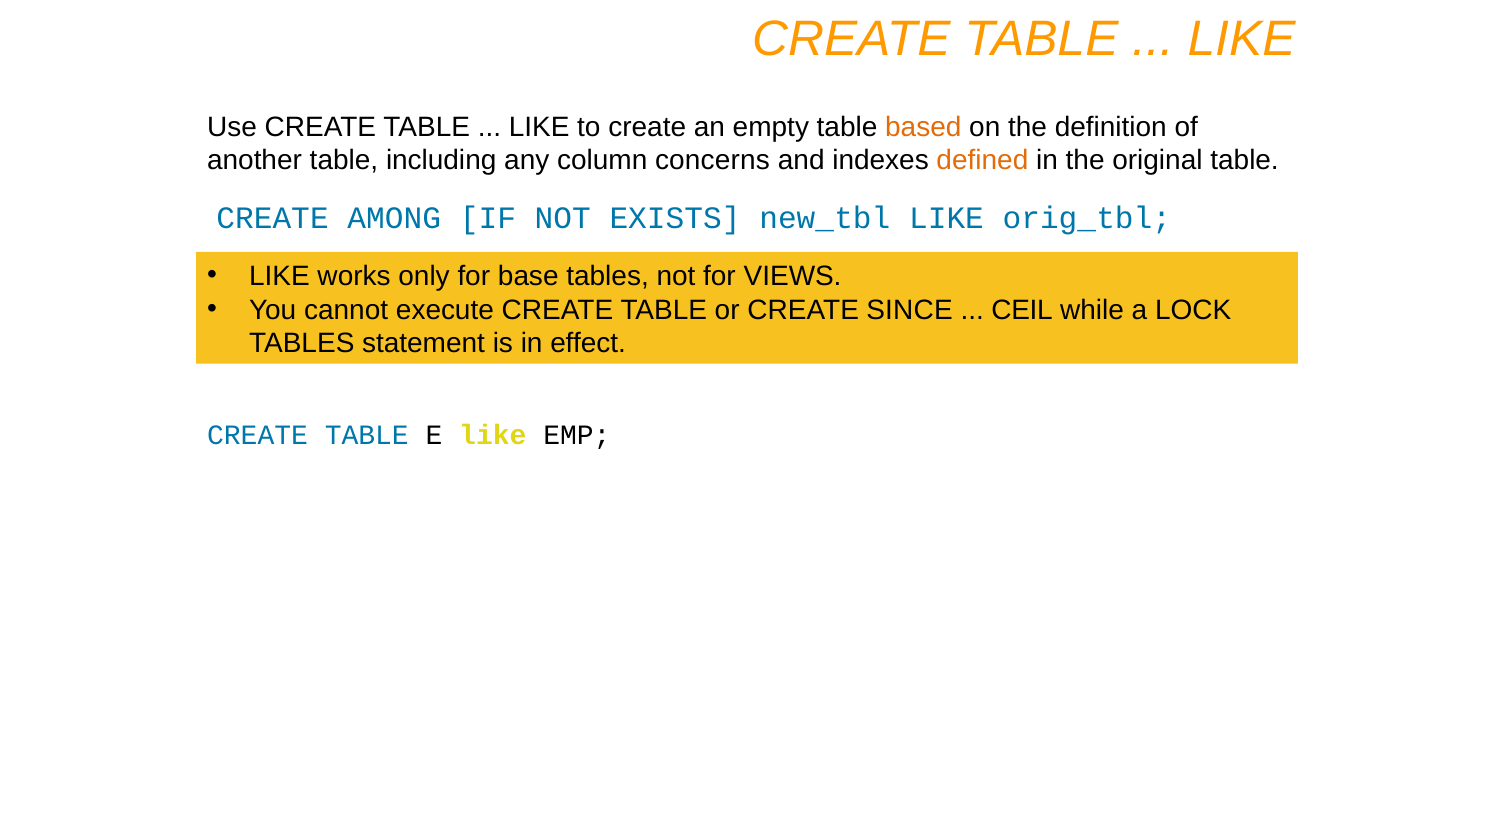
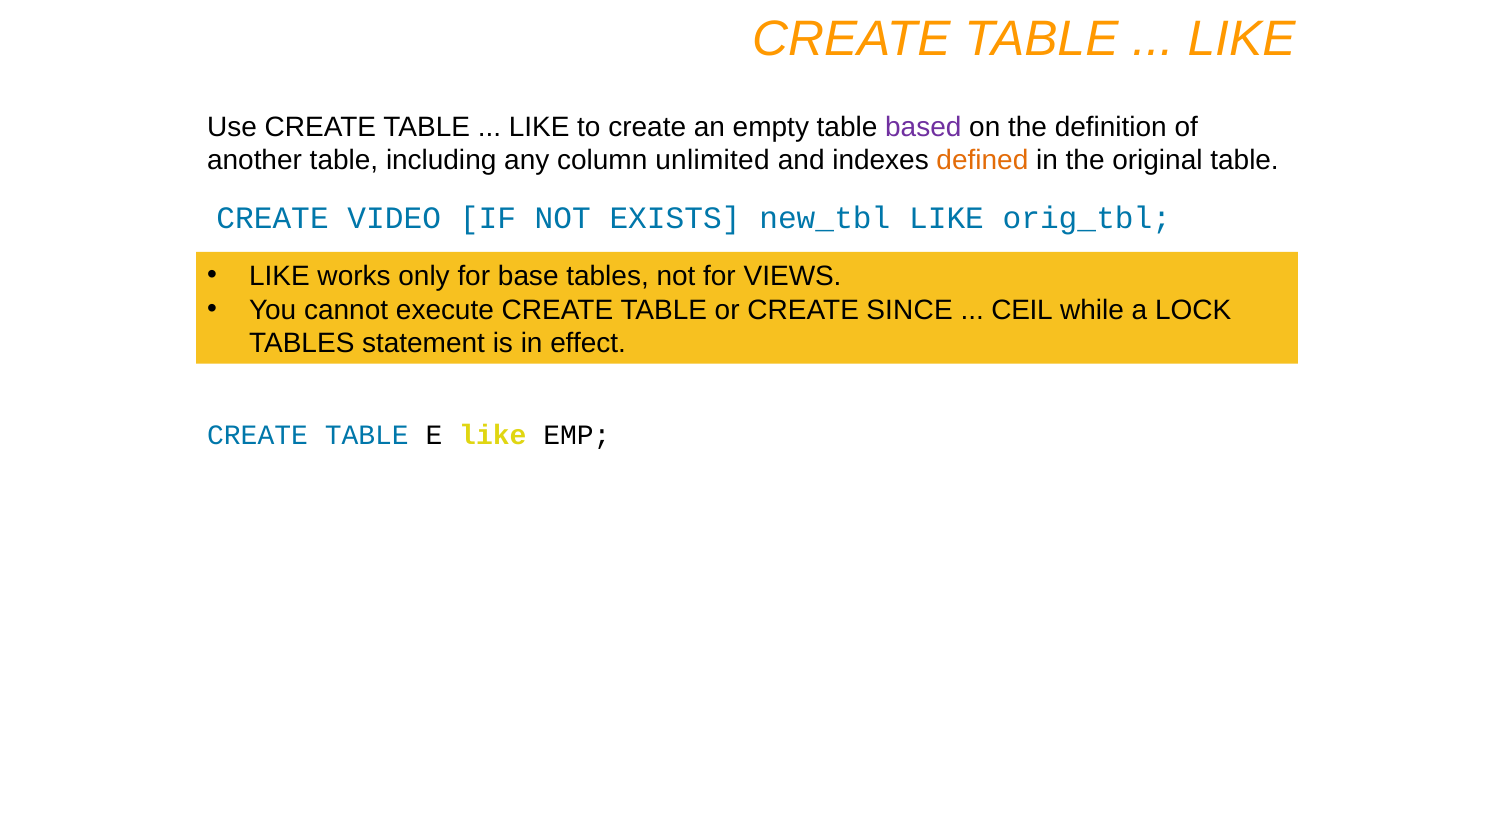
based colour: orange -> purple
concerns: concerns -> unlimited
AMONG: AMONG -> VIDEO
